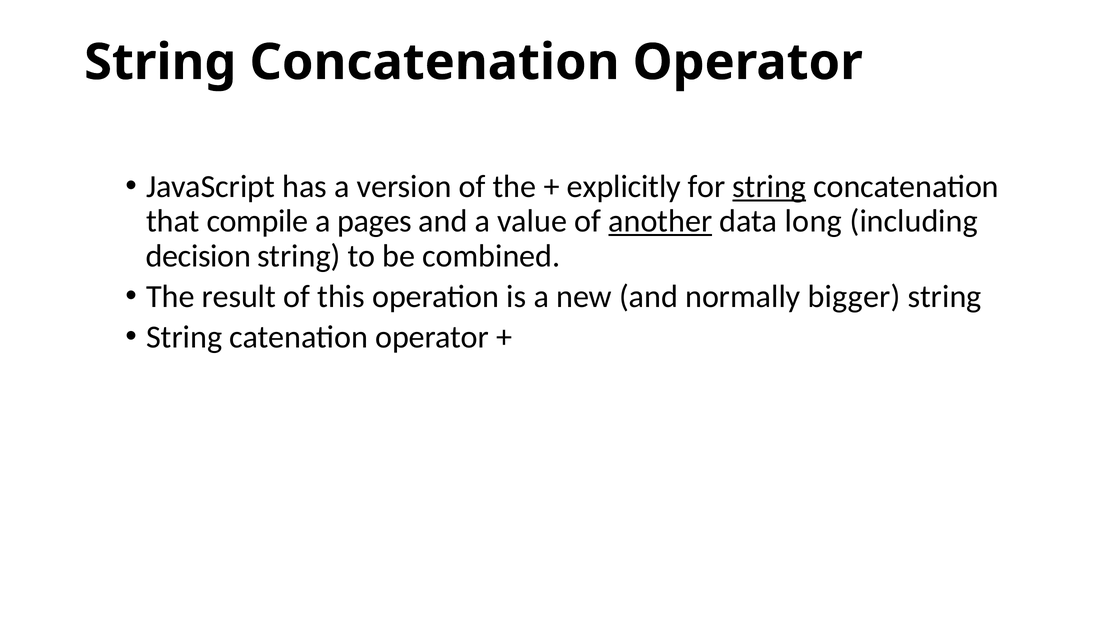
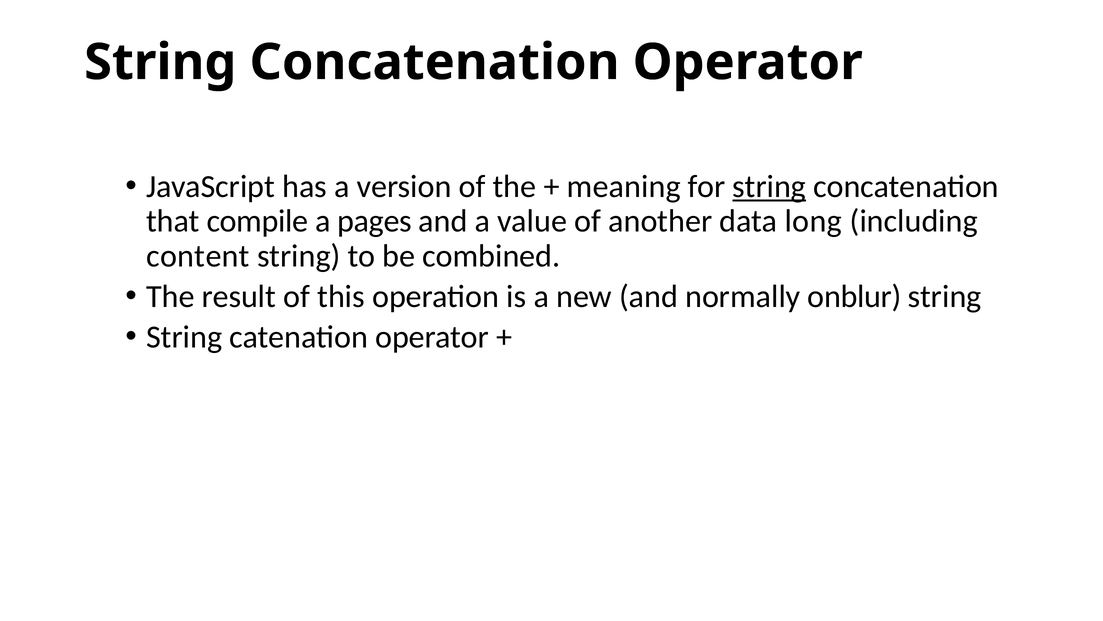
explicitly: explicitly -> meaning
another underline: present -> none
decision: decision -> content
bigger: bigger -> onblur
